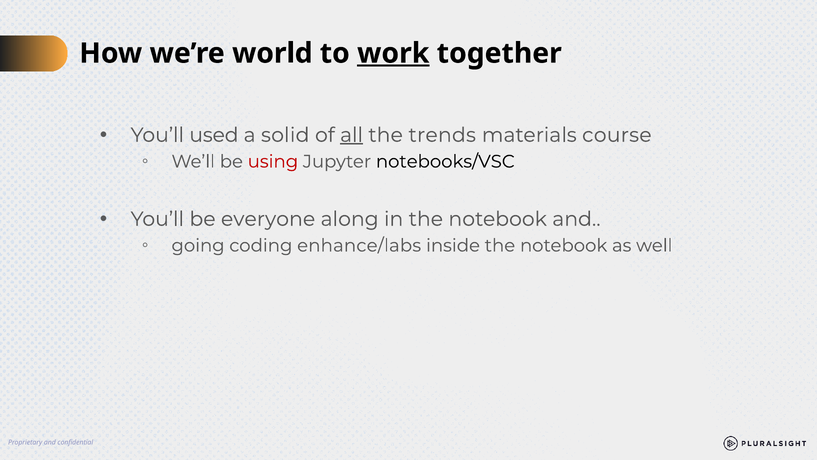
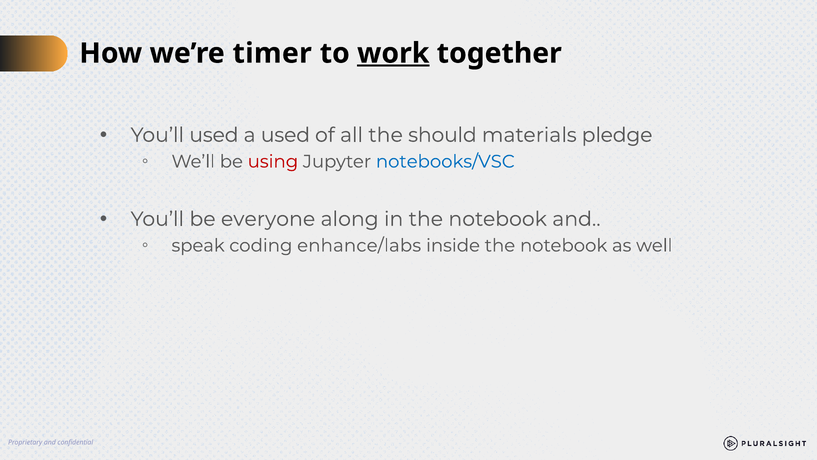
world: world -> timer
a solid: solid -> used
all underline: present -> none
trends: trends -> should
course: course -> pledge
notebooks/VSC colour: black -> blue
going: going -> speak
